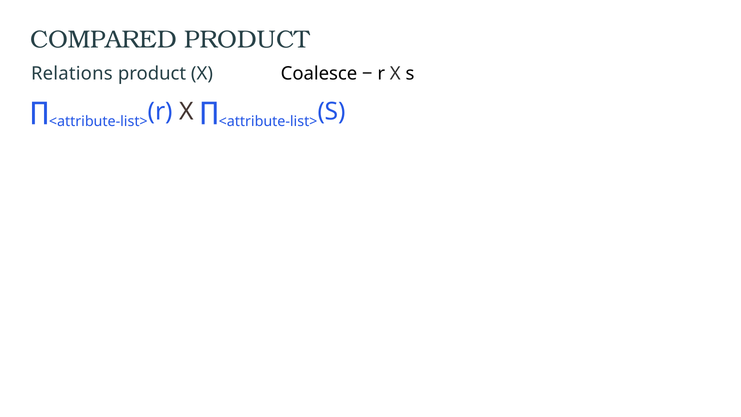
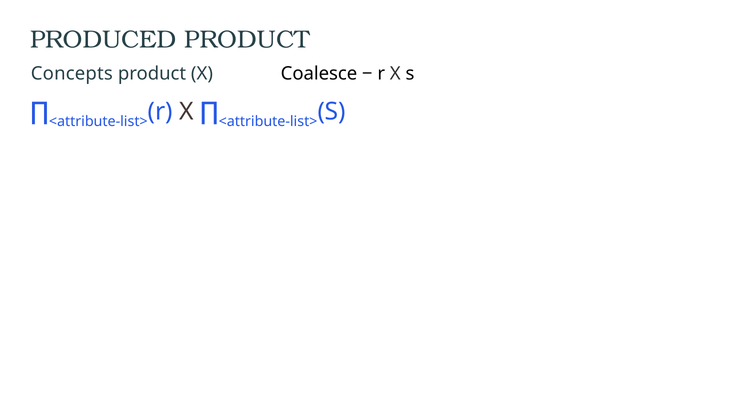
COMPARED: COMPARED -> PRODUCED
Relations: Relations -> Concepts
